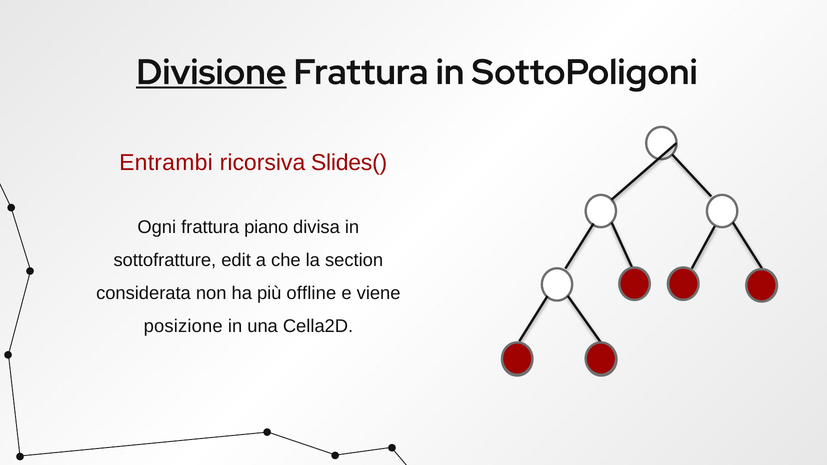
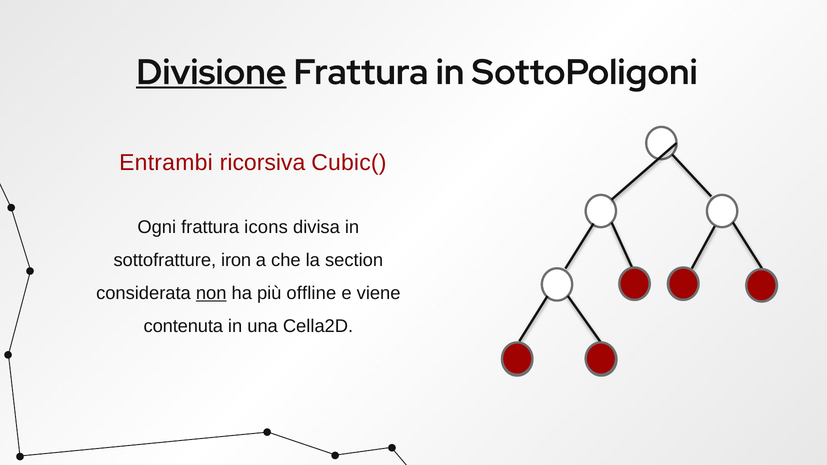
Slides(: Slides( -> Cubic(
piano: piano -> icons
edit: edit -> iron
non underline: none -> present
posizione: posizione -> contenuta
